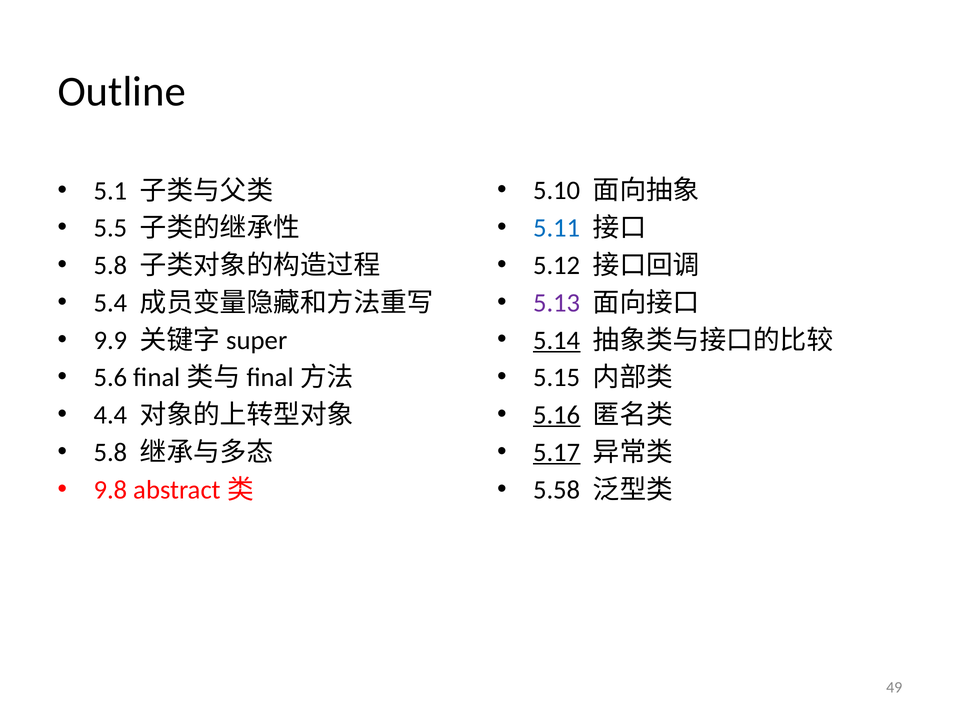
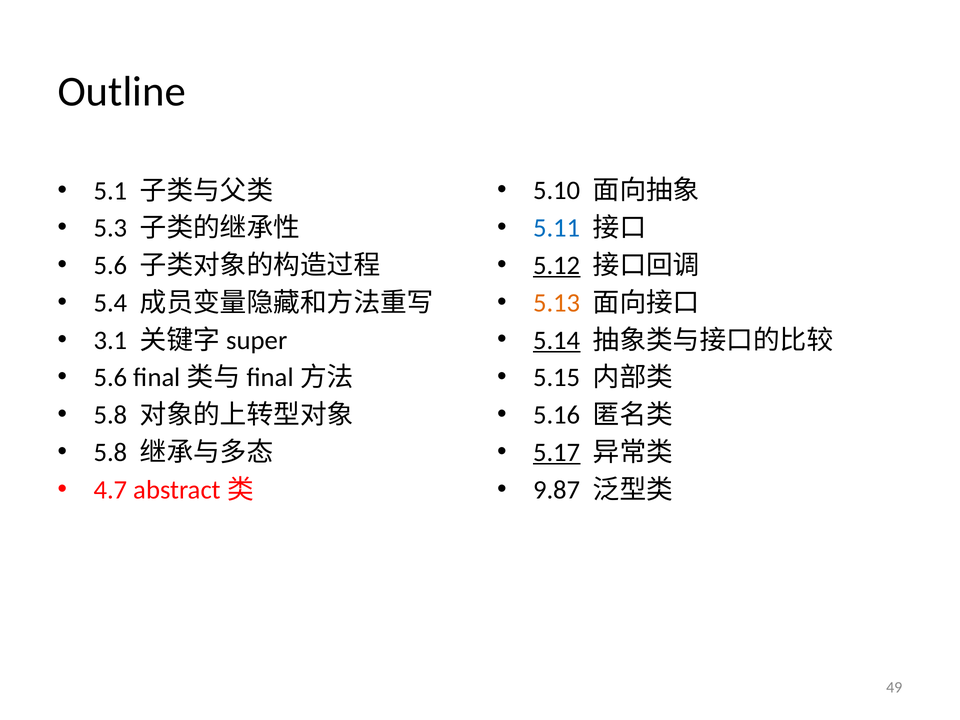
5.5: 5.5 -> 5.3
5.8 at (110, 265): 5.8 -> 5.6
5.12 underline: none -> present
5.13 colour: purple -> orange
9.9: 9.9 -> 3.1
4.4 at (110, 415): 4.4 -> 5.8
5.16 underline: present -> none
9.8: 9.8 -> 4.7
5.58: 5.58 -> 9.87
